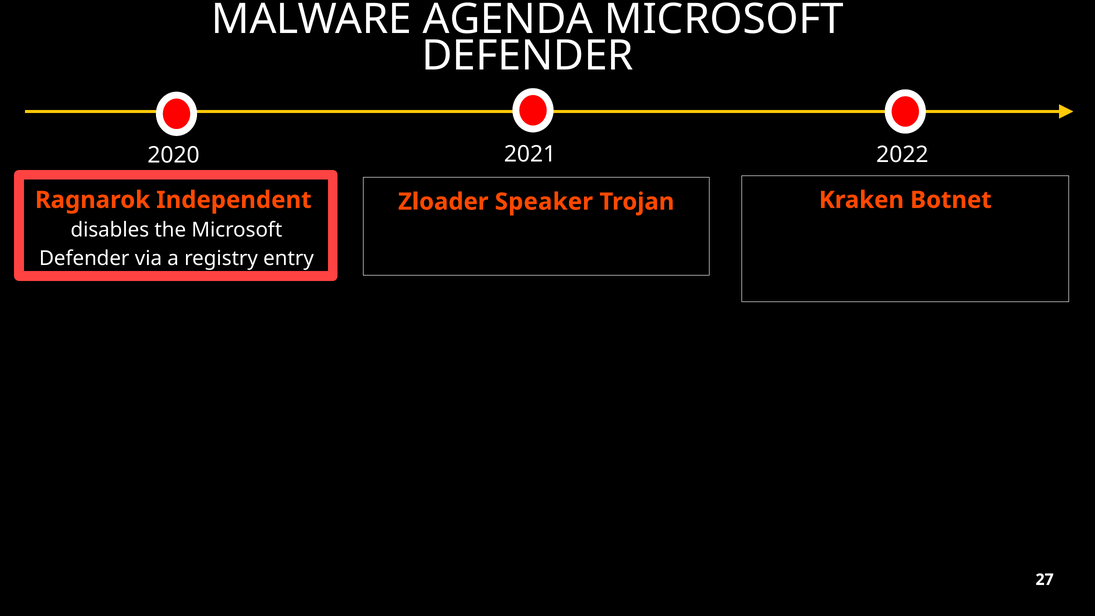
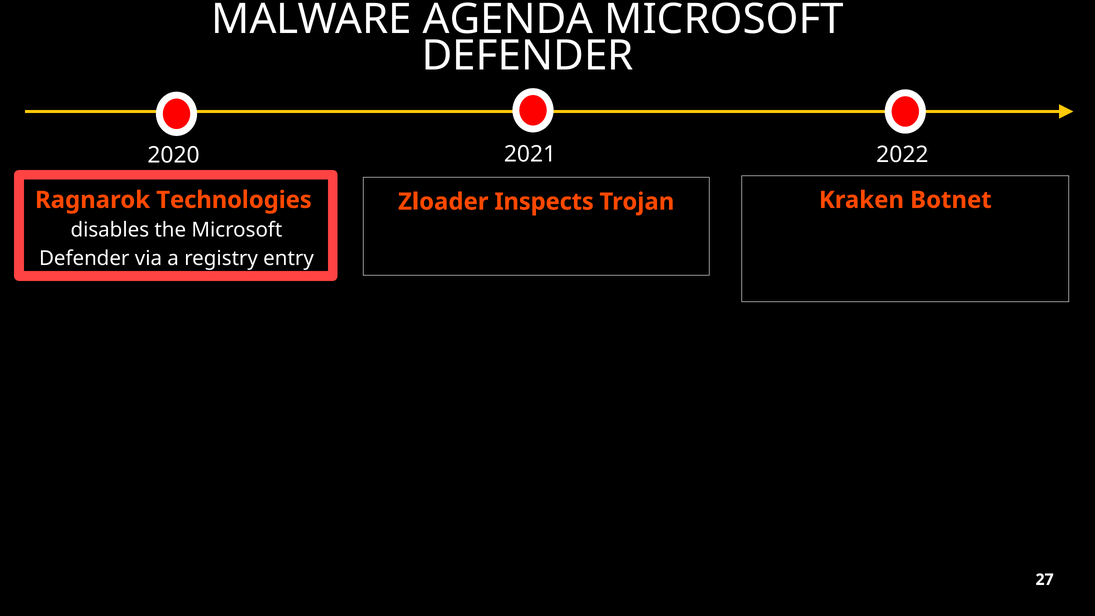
Independent: Independent -> Technologies
Speaker: Speaker -> Inspects
